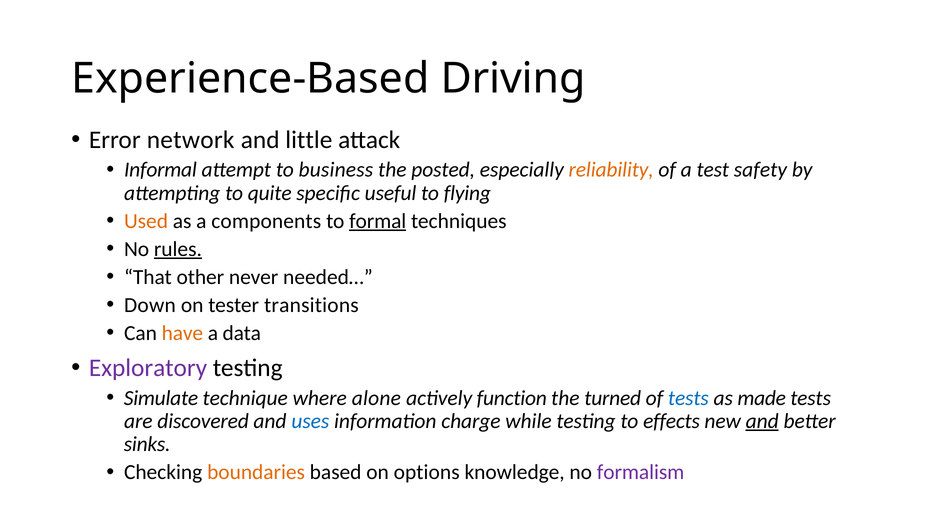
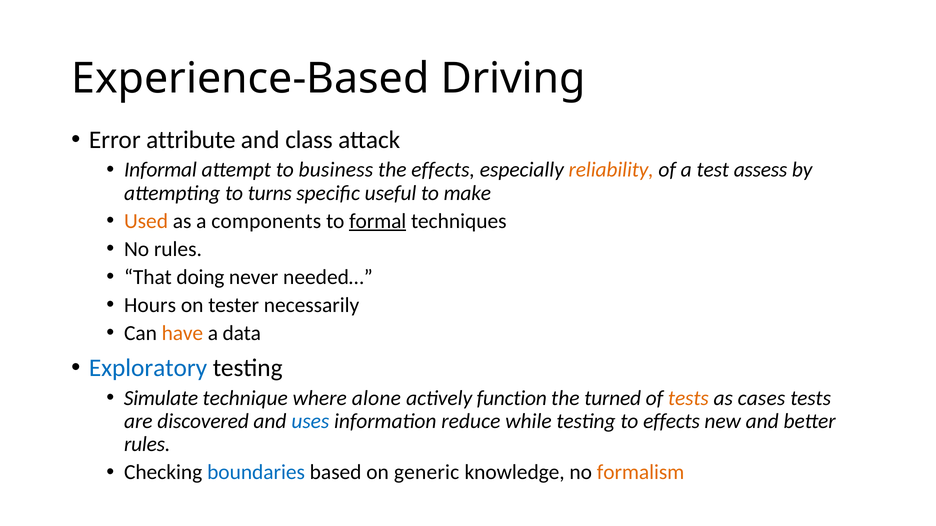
network: network -> attribute
little: little -> class
the posted: posted -> effects
safety: safety -> assess
quite: quite -> turns
flying: flying -> make
rules at (178, 249) underline: present -> none
other: other -> doing
Down: Down -> Hours
transitions: transitions -> necessarily
Exploratory colour: purple -> blue
tests at (688, 398) colour: blue -> orange
made: made -> cases
charge: charge -> reduce
and at (762, 422) underline: present -> none
sinks at (147, 445): sinks -> rules
boundaries colour: orange -> blue
options: options -> generic
formalism colour: purple -> orange
